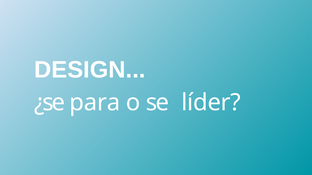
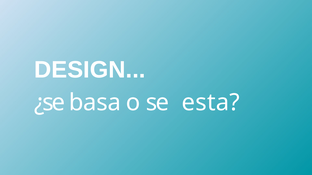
para: para -> basa
líder: líder -> esta
